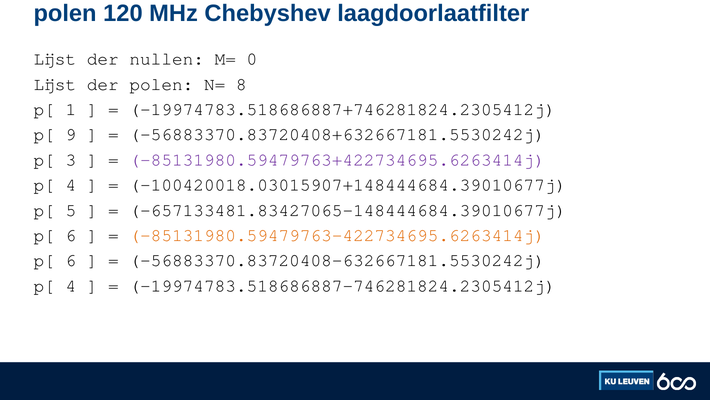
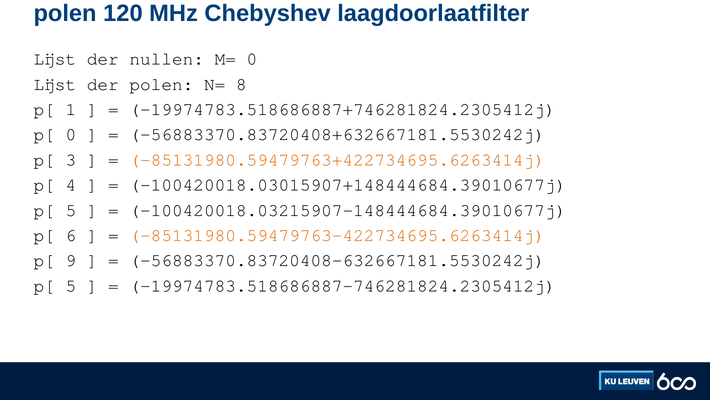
p[ 9: 9 -> 0
-85131980.59479763+422734695.6263414j colour: purple -> orange
-657133481.83427065-148444684.39010677j: -657133481.83427065-148444684.39010677j -> -100420018.03215907-148444684.39010677j
6 at (71, 260): 6 -> 9
4 at (71, 285): 4 -> 5
